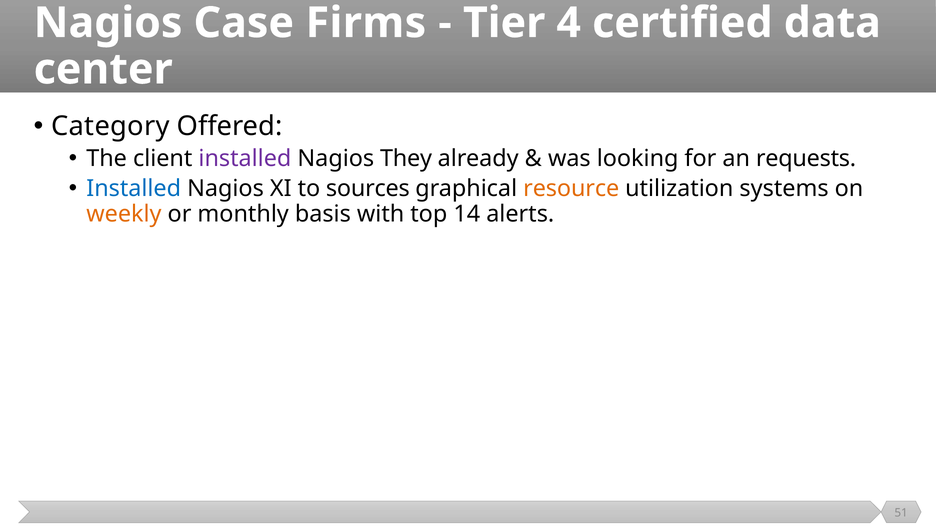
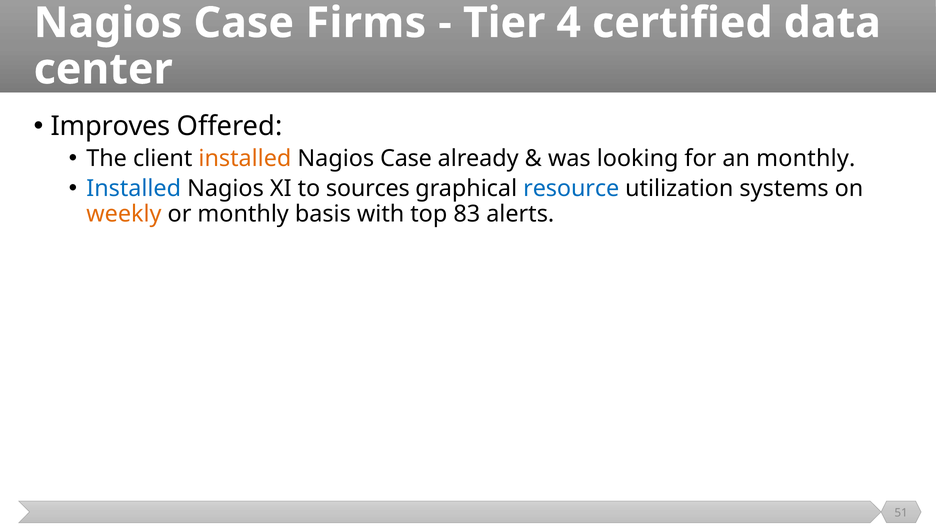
Category: Category -> Improves
installed at (245, 158) colour: purple -> orange
They at (406, 158): They -> Case
an requests: requests -> monthly
resource colour: orange -> blue
14: 14 -> 83
